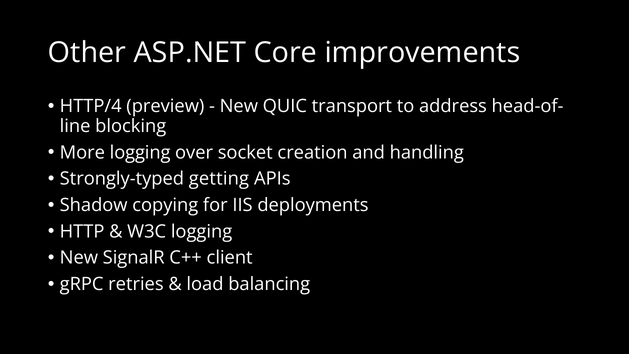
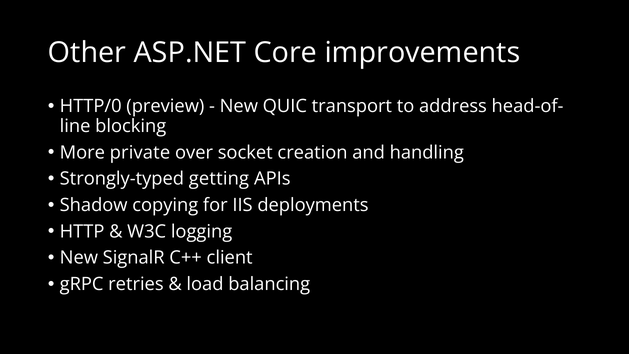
HTTP/4: HTTP/4 -> HTTP/0
More logging: logging -> private
